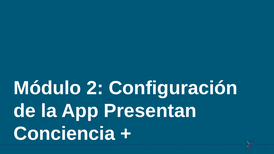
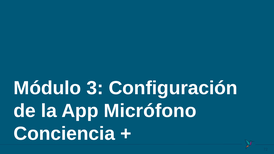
2: 2 -> 3
Presentan: Presentan -> Micrófono
